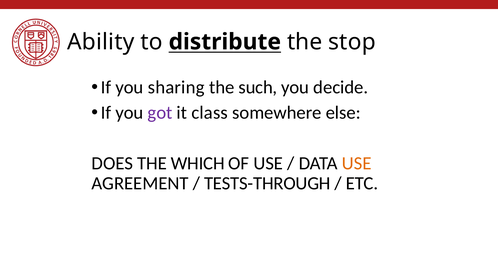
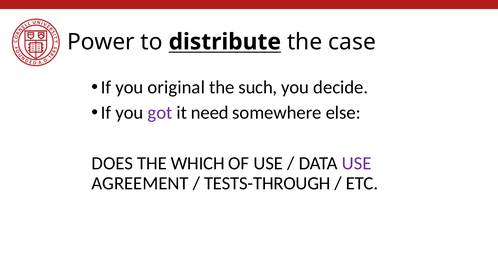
Ability: Ability -> Power
stop: stop -> case
sharing: sharing -> original
class: class -> need
USE at (357, 163) colour: orange -> purple
